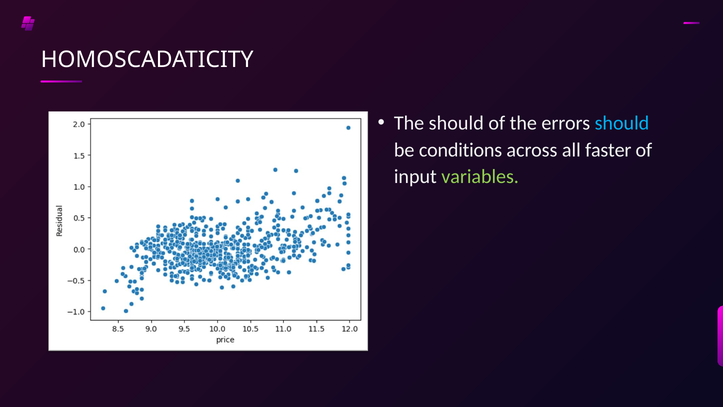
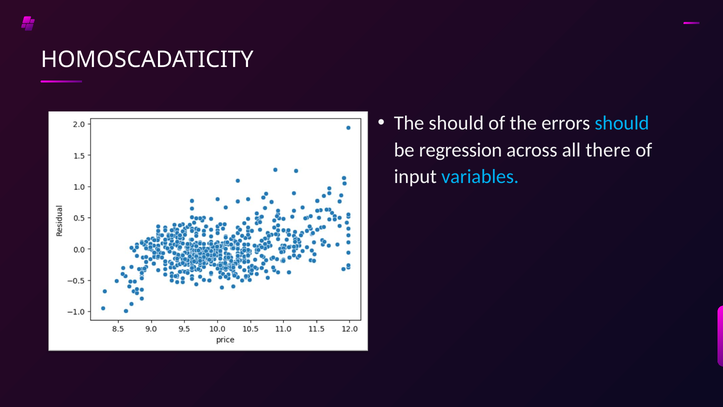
conditions: conditions -> regression
faster: faster -> there
variables colour: light green -> light blue
